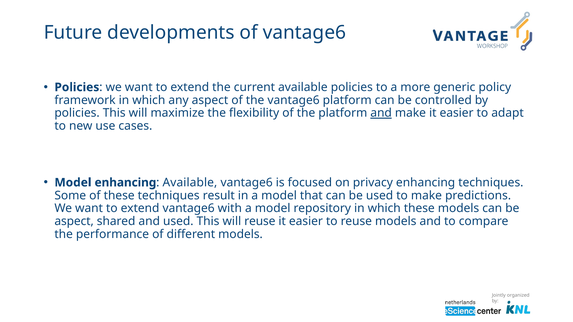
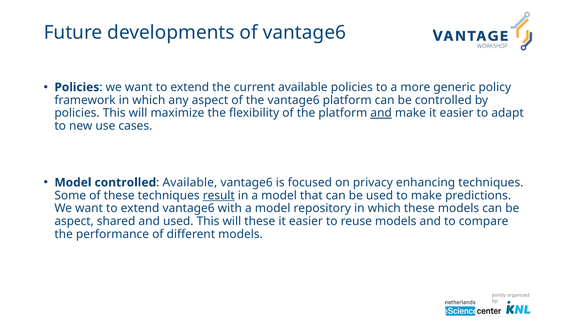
Model enhancing: enhancing -> controlled
result underline: none -> present
will reuse: reuse -> these
